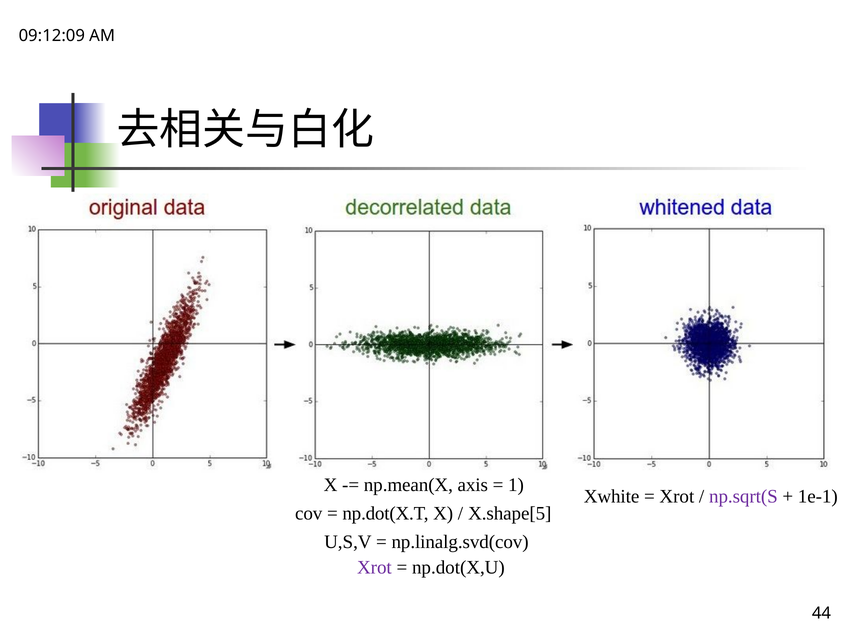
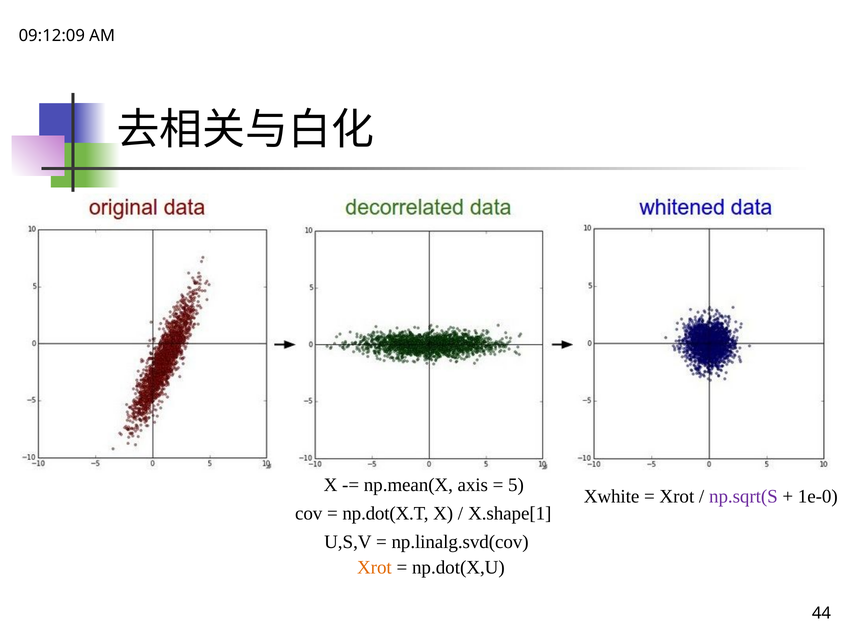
1: 1 -> 5
1e-1: 1e-1 -> 1e-0
X.shape[5: X.shape[5 -> X.shape[1
Xrot at (374, 567) colour: purple -> orange
